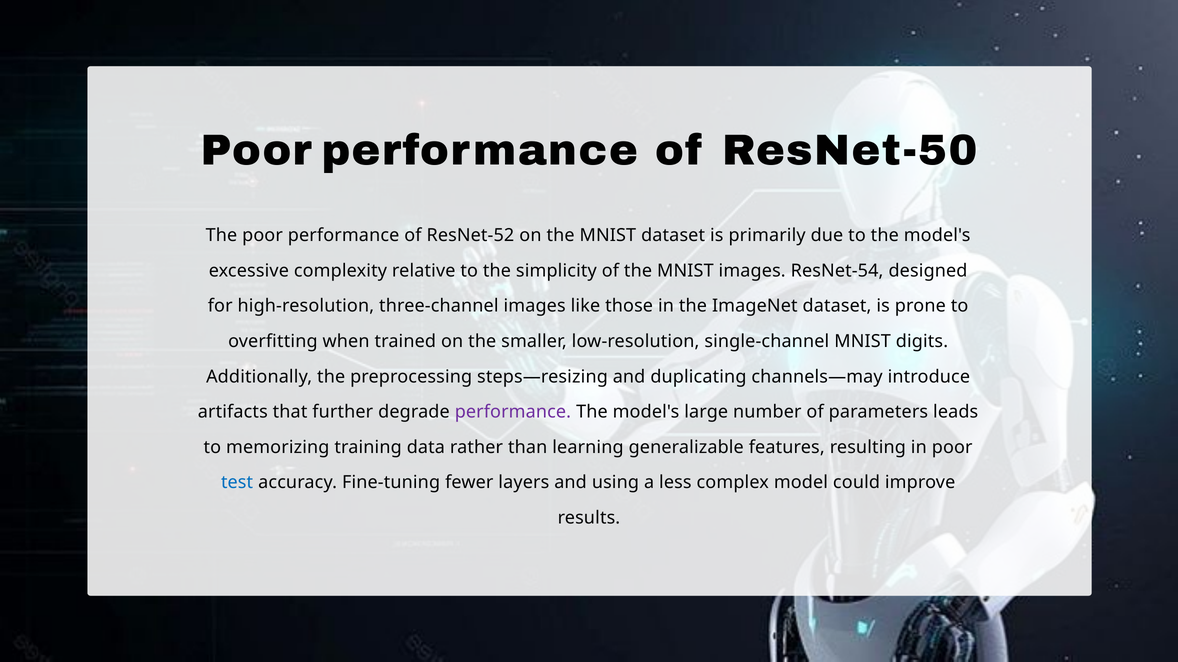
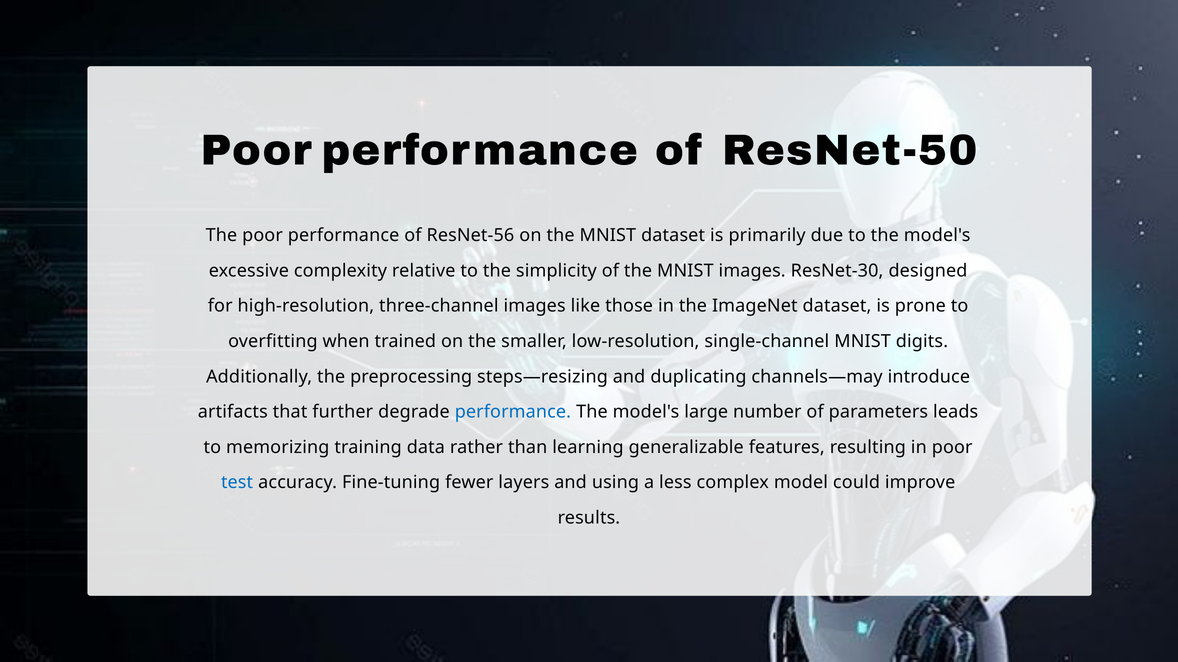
ResNet-52: ResNet-52 -> ResNet-56
ResNet-54: ResNet-54 -> ResNet-30
performance at (513, 412) colour: purple -> blue
